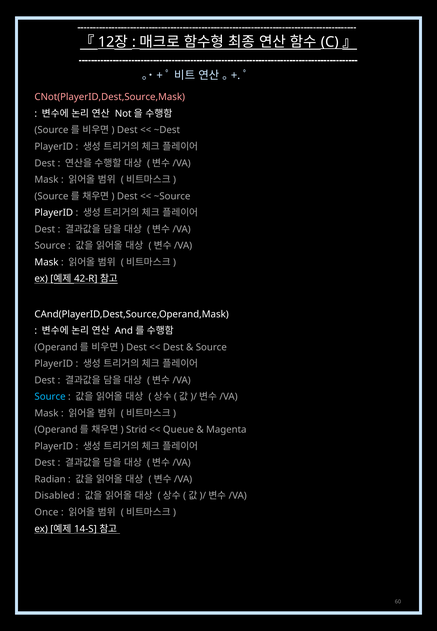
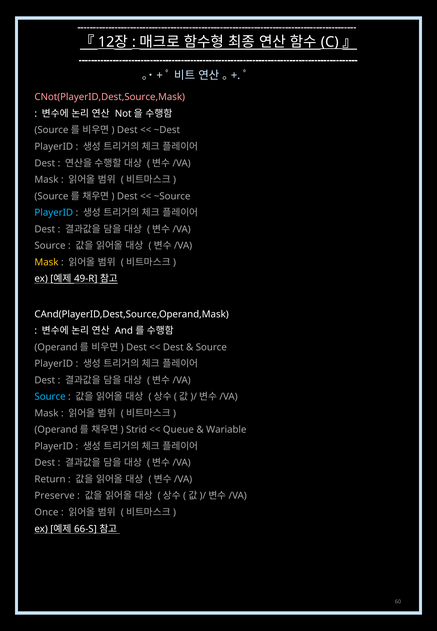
PlayerID at (54, 213) colour: white -> light blue
Mask at (46, 262) colour: white -> yellow
42-R: 42-R -> 49-R
Magenta: Magenta -> Wariable
Radian: Radian -> Return
Disabled: Disabled -> Preserve
14-S: 14-S -> 66-S
